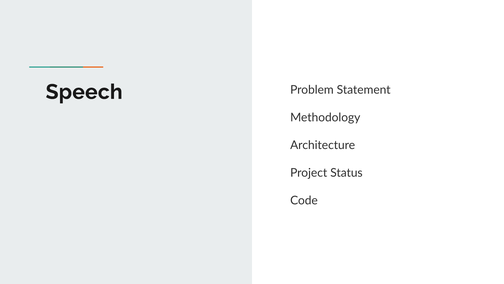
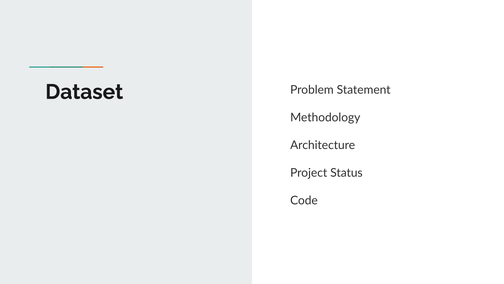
Speech: Speech -> Dataset
